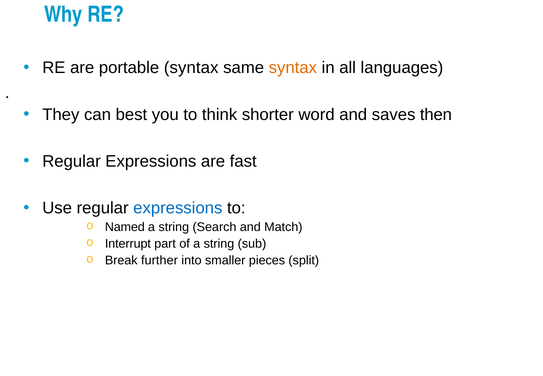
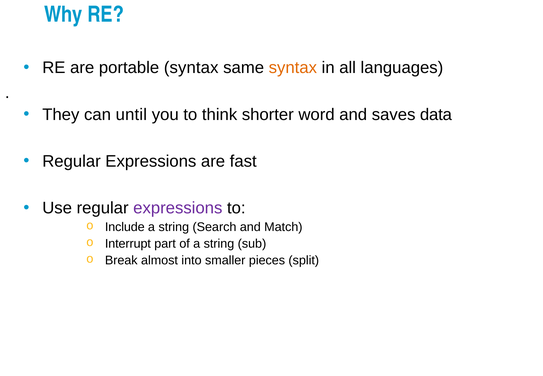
best: best -> until
then: then -> data
expressions at (178, 208) colour: blue -> purple
Named: Named -> Include
further: further -> almost
